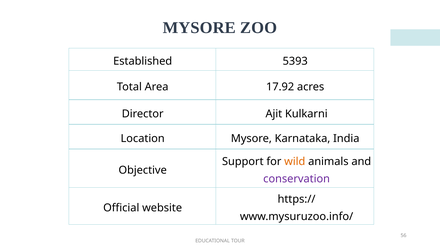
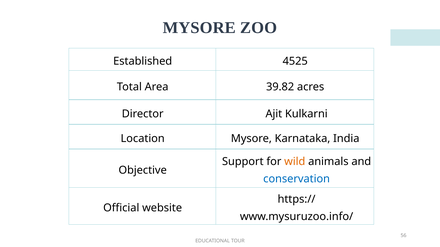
5393: 5393 -> 4525
17.92: 17.92 -> 39.82
conservation colour: purple -> blue
